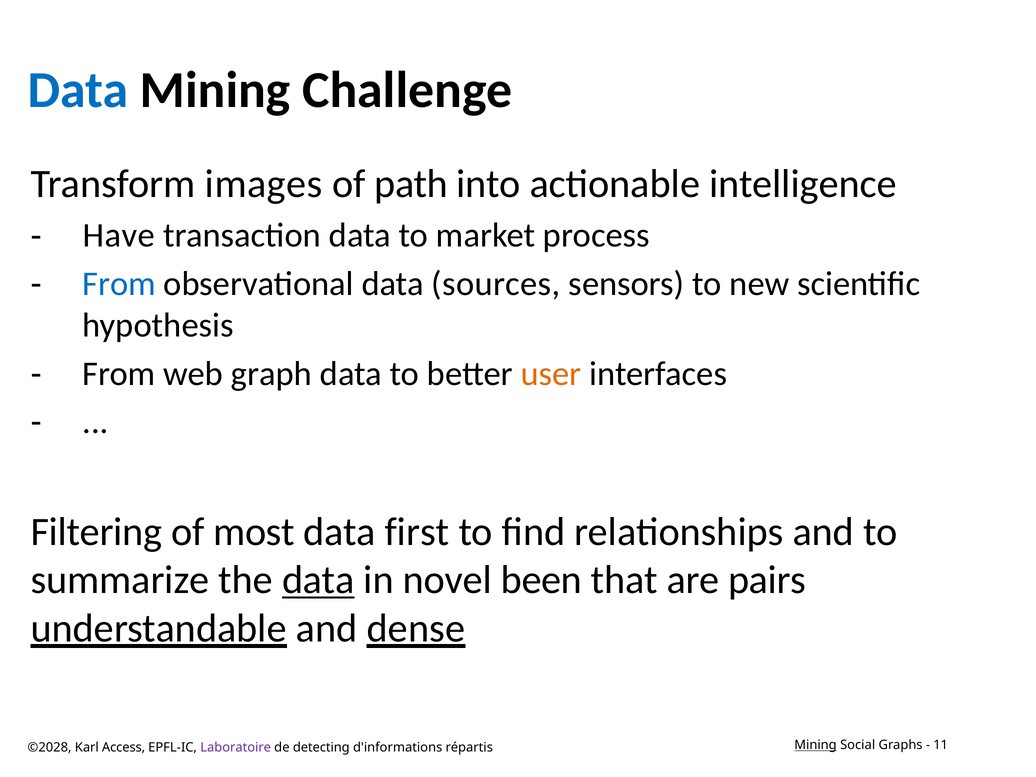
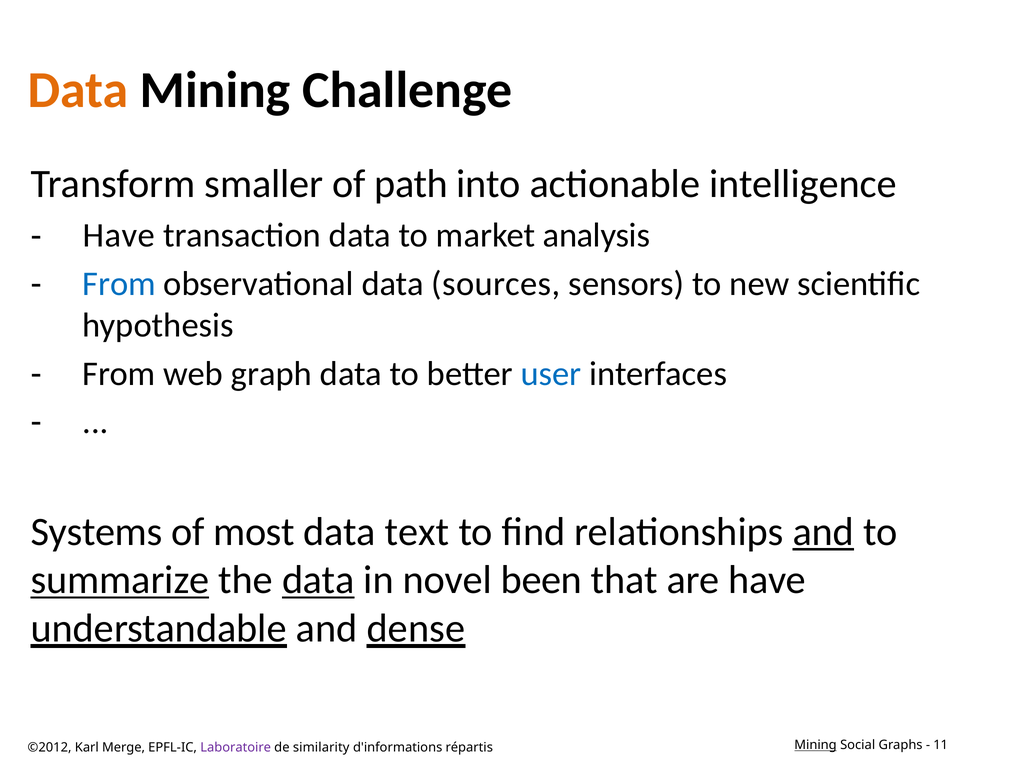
Data at (78, 90) colour: blue -> orange
images: images -> smaller
process: process -> analysis
user colour: orange -> blue
Filtering: Filtering -> Systems
first: first -> text
and at (823, 532) underline: none -> present
summarize underline: none -> present
are pairs: pairs -> have
©2028: ©2028 -> ©2012
Access: Access -> Merge
detecting: detecting -> similarity
